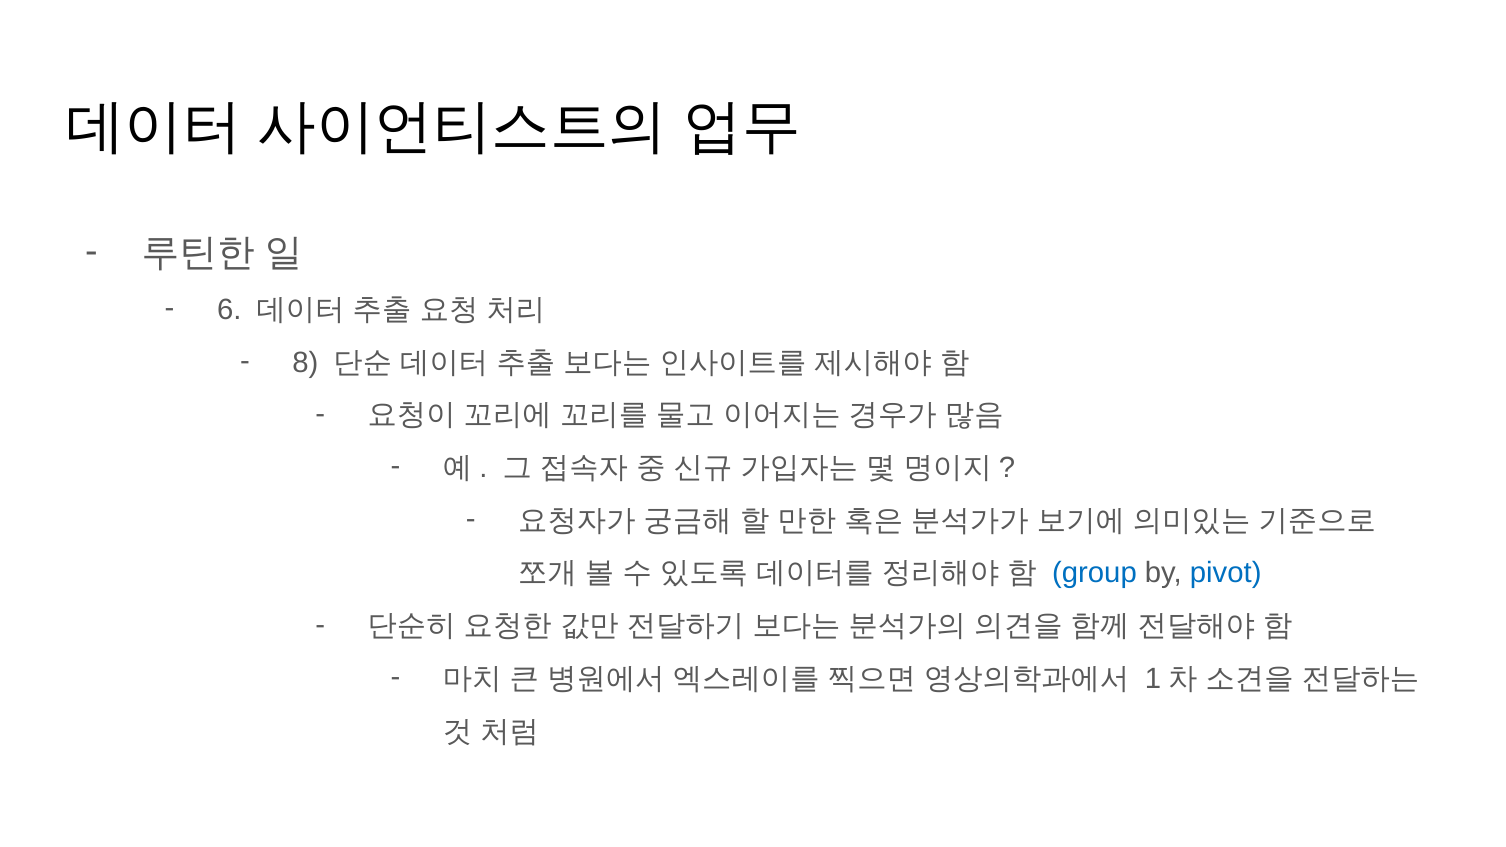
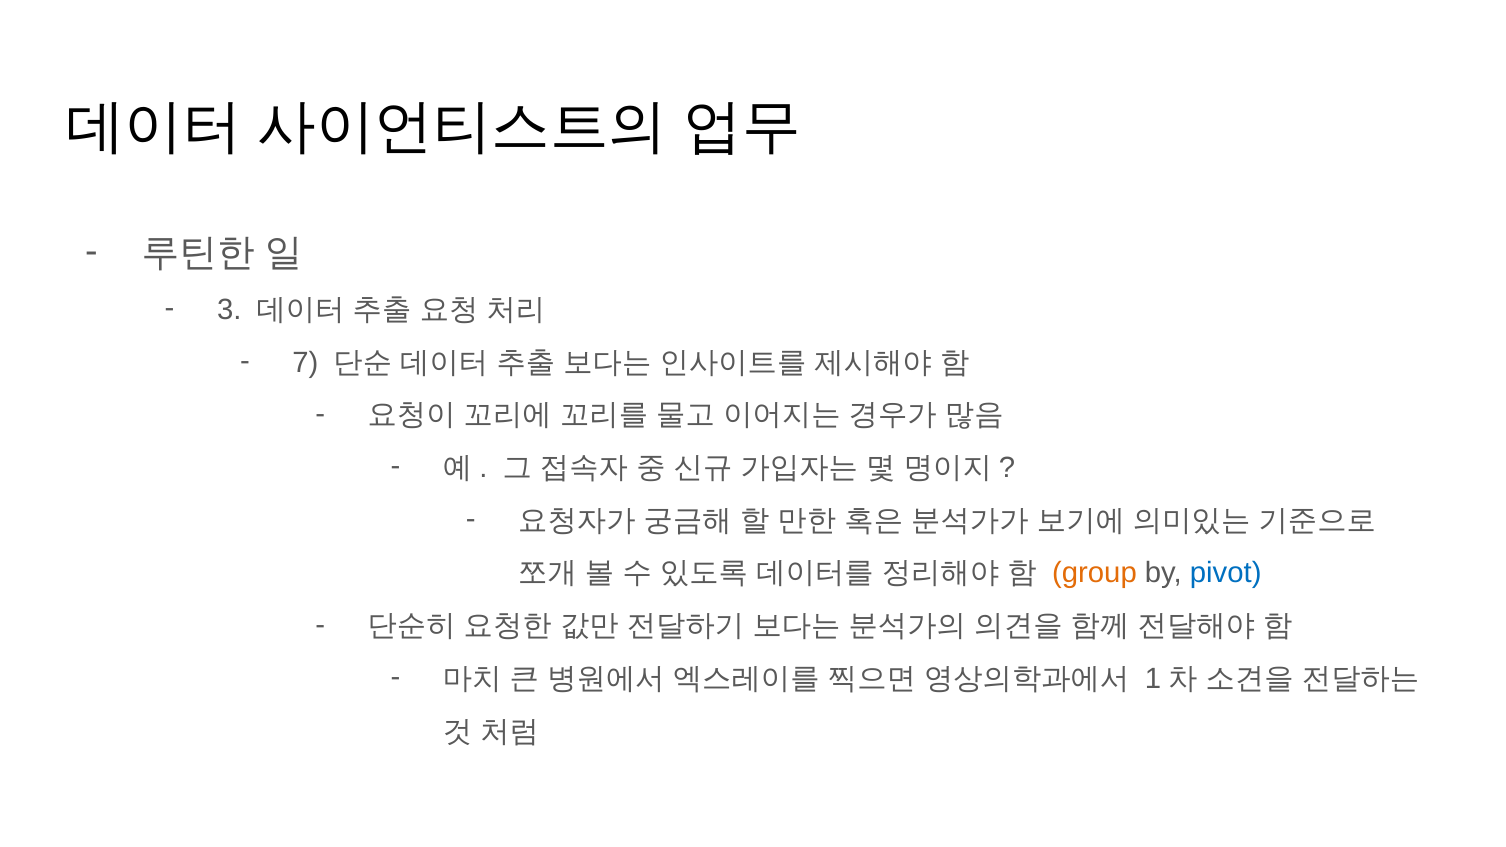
6: 6 -> 3
8: 8 -> 7
group colour: blue -> orange
